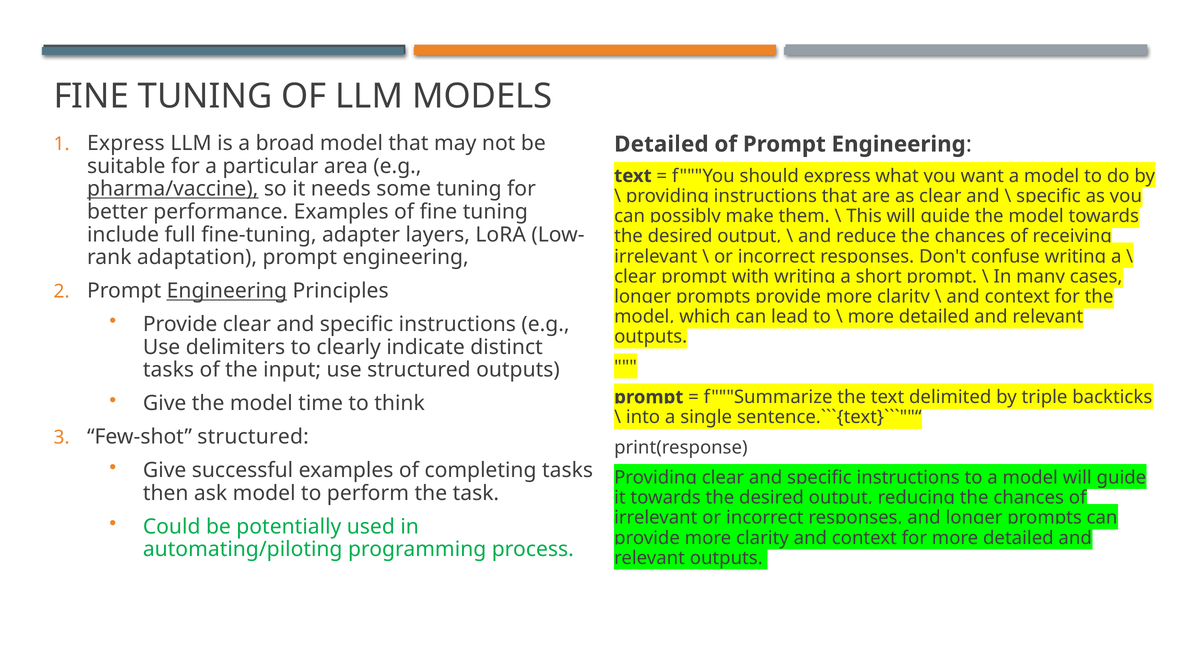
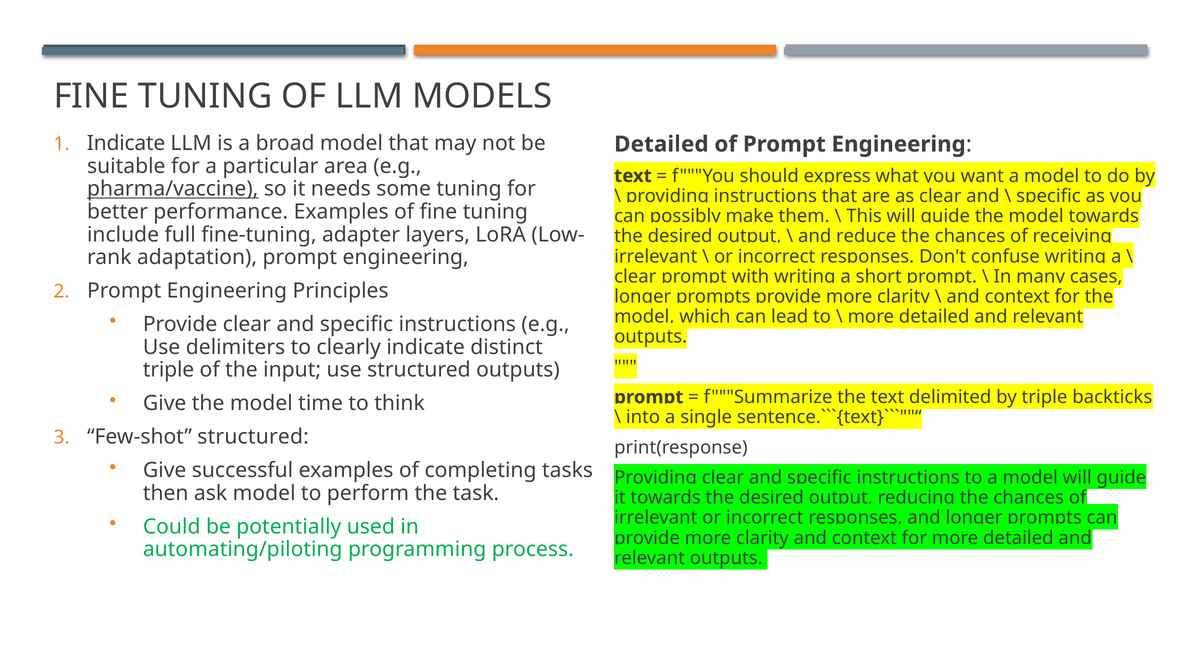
Express at (126, 143): Express -> Indicate
Engineering at (227, 291) underline: present -> none
tasks at (168, 370): tasks -> triple
